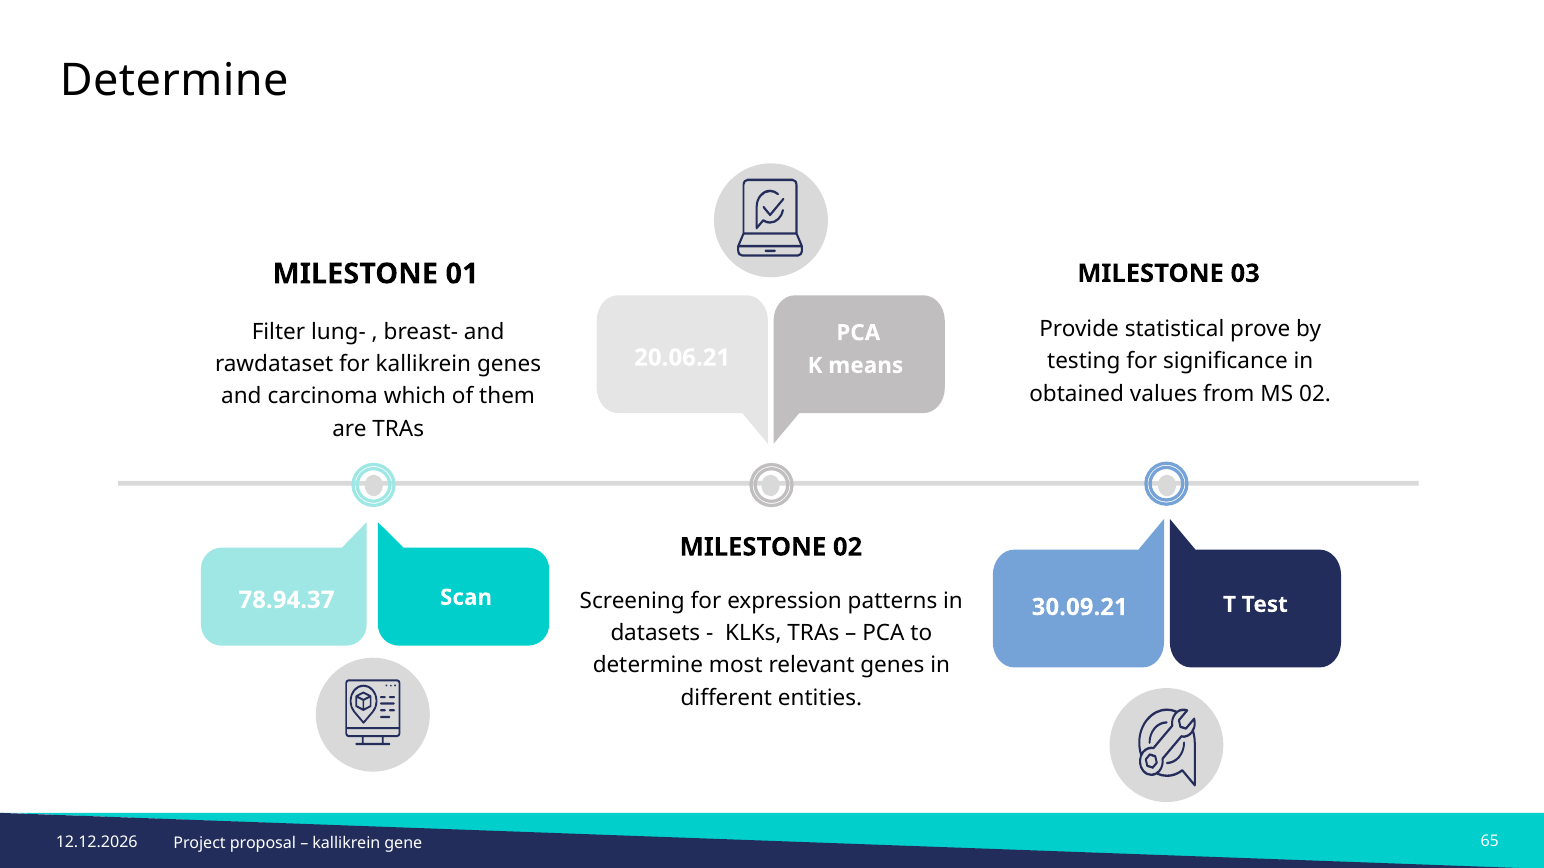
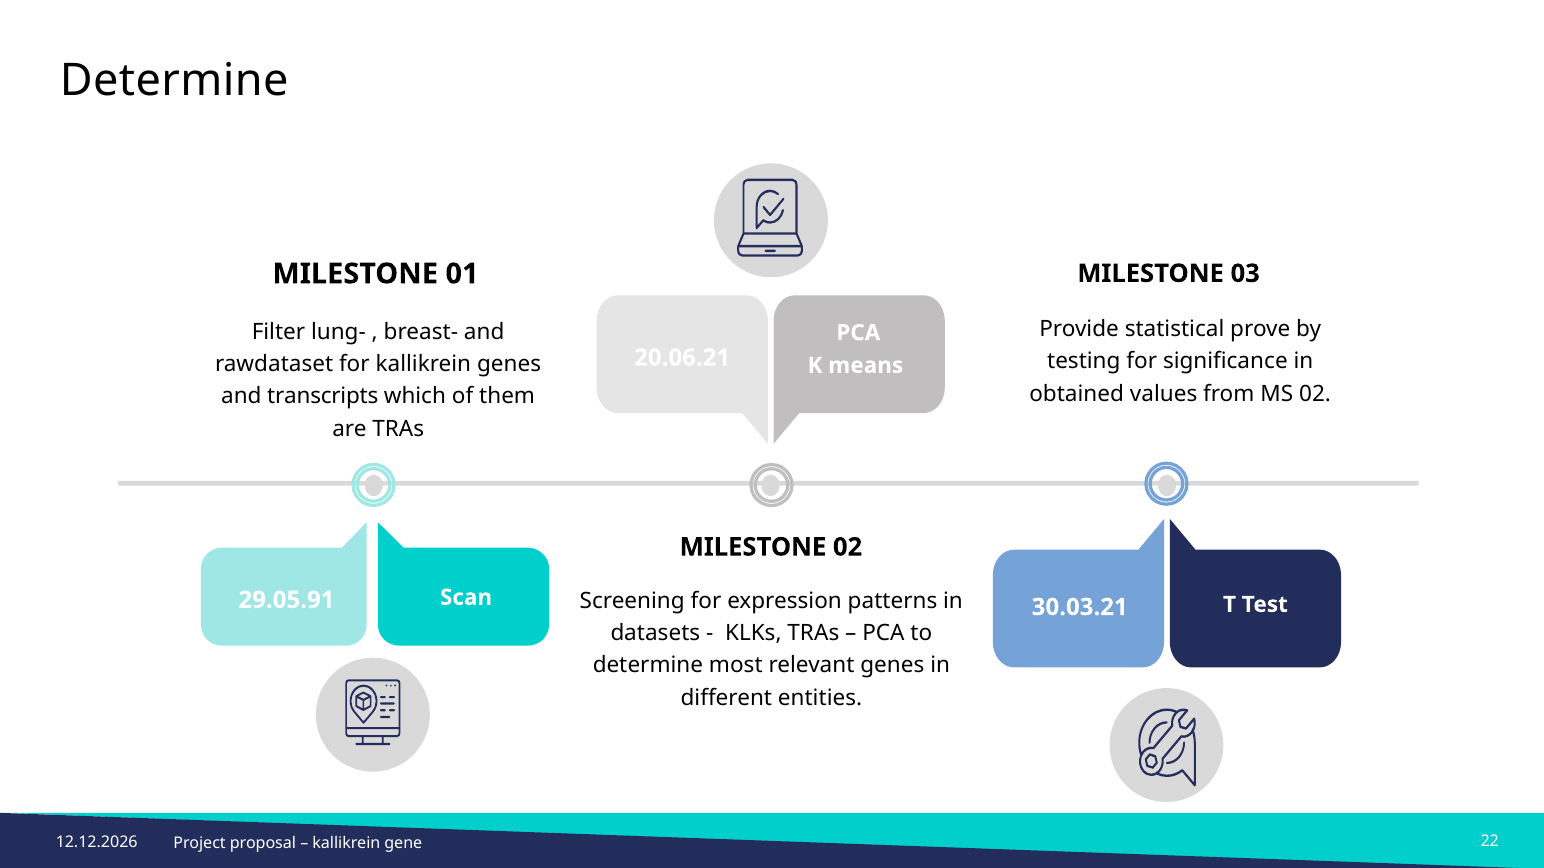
carcinoma: carcinoma -> transcripts
78.94.37: 78.94.37 -> 29.05.91
30.09.21: 30.09.21 -> 30.03.21
65: 65 -> 22
